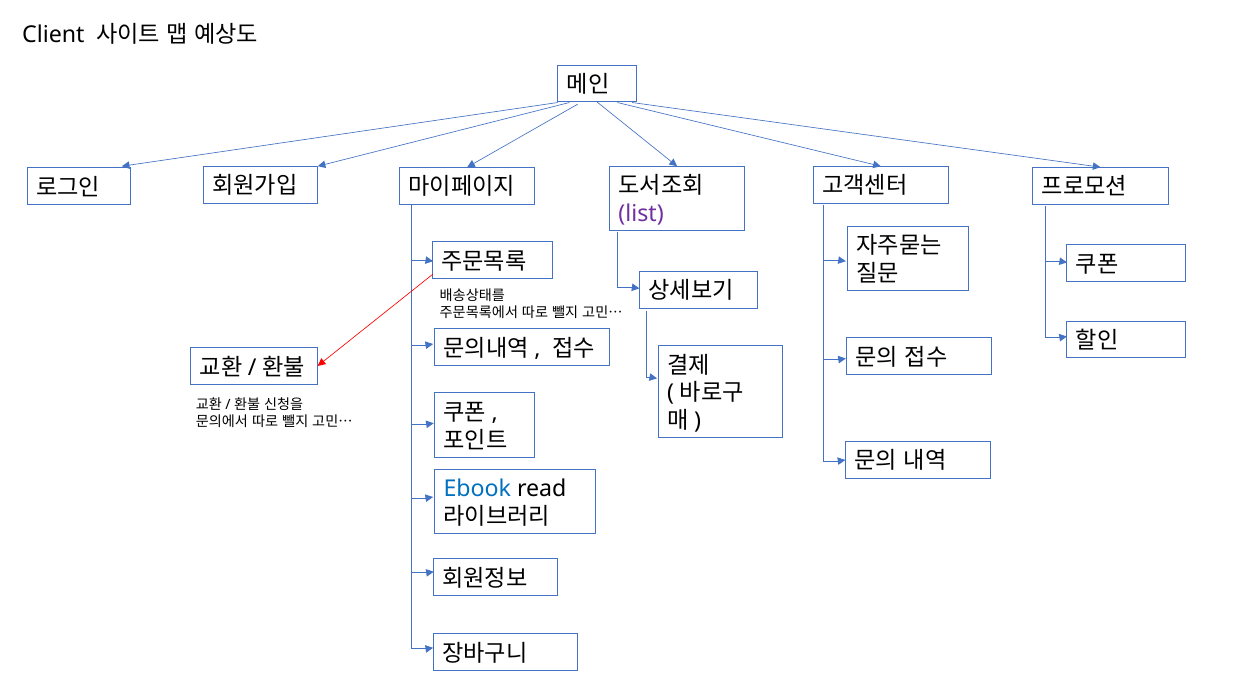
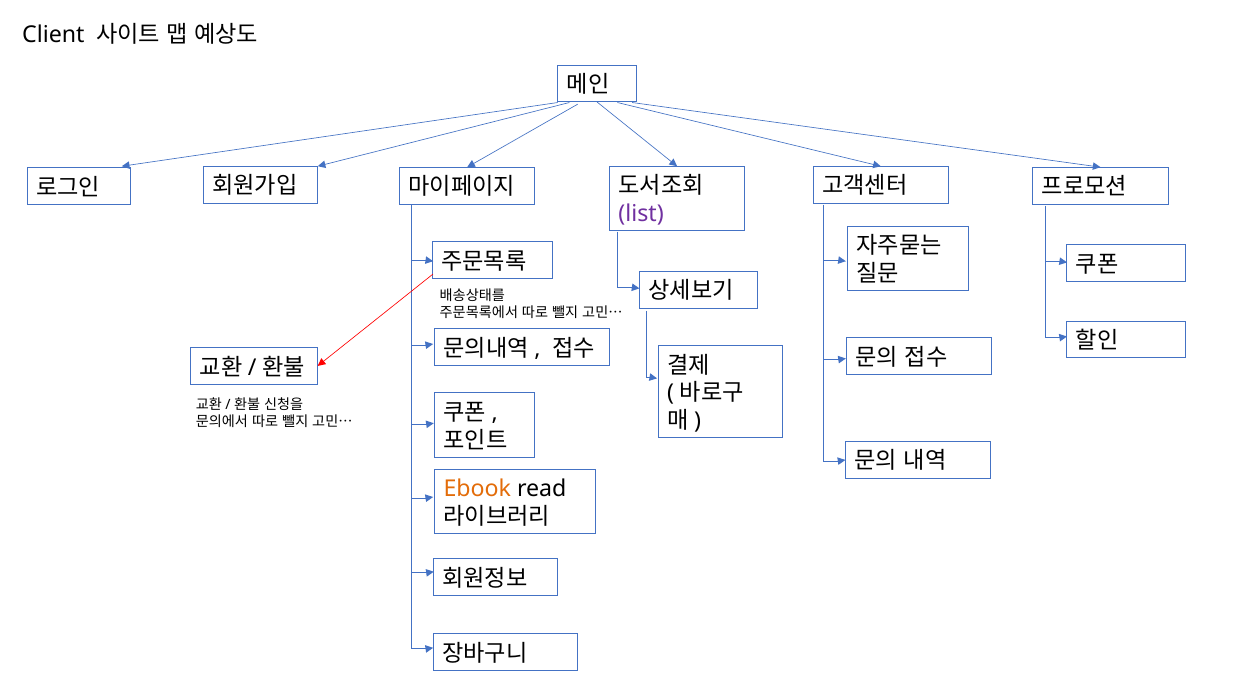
Ebook colour: blue -> orange
